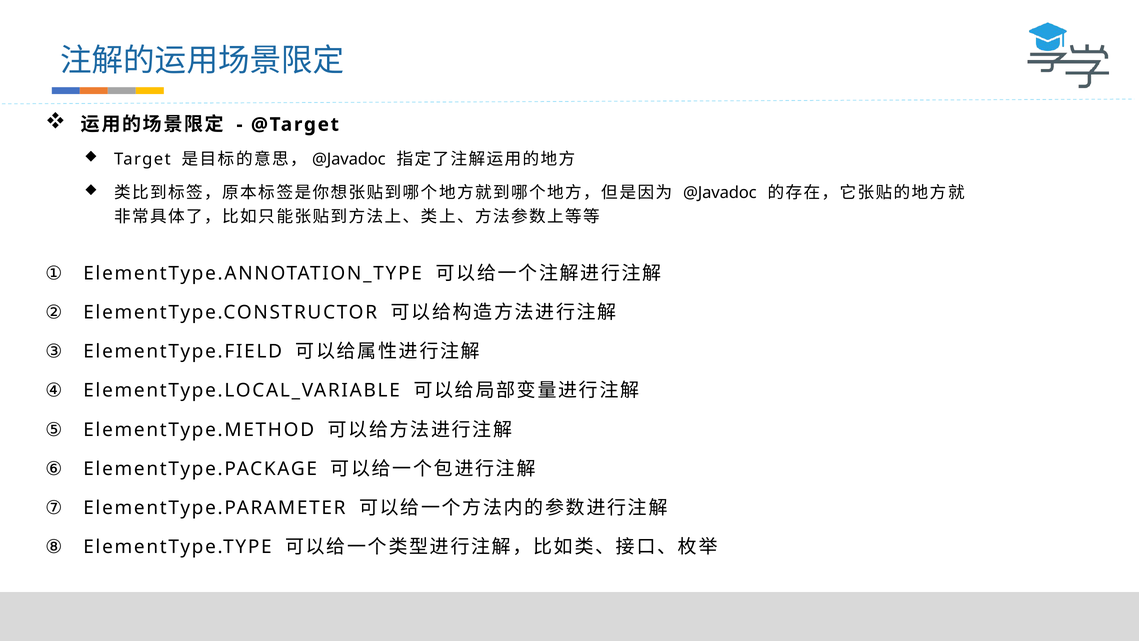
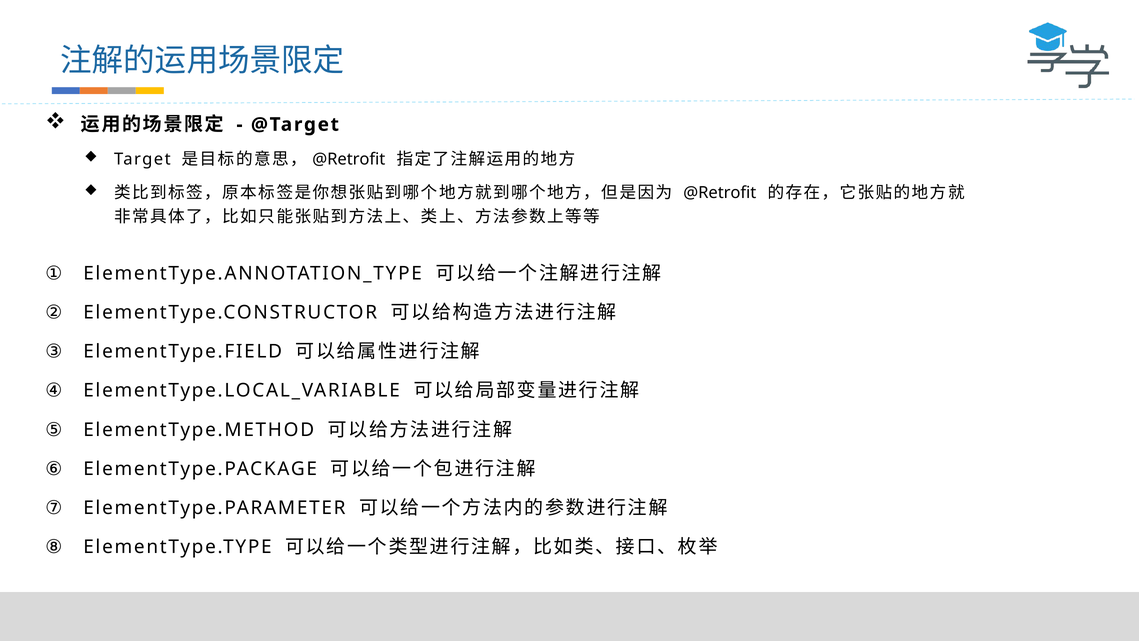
@Javadoc at (349, 159): @Javadoc -> @Retrofit
@Javadoc at (720, 193): @Javadoc -> @Retrofit
